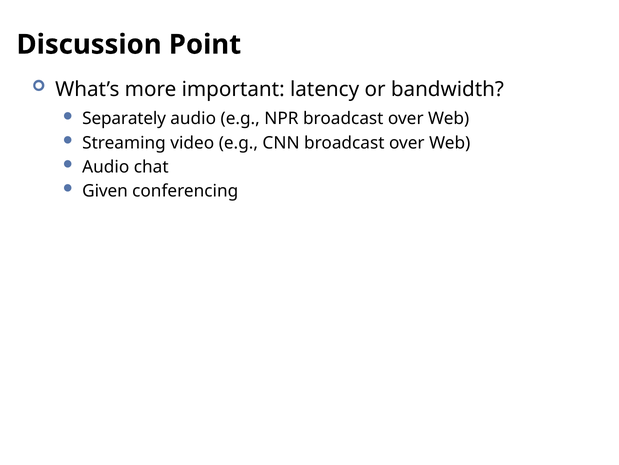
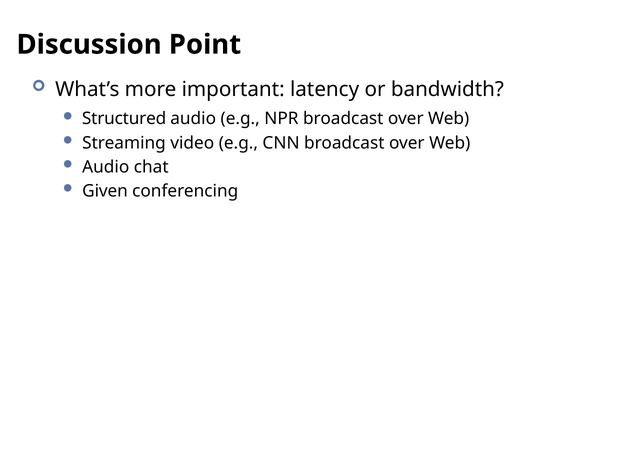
Separately: Separately -> Structured
